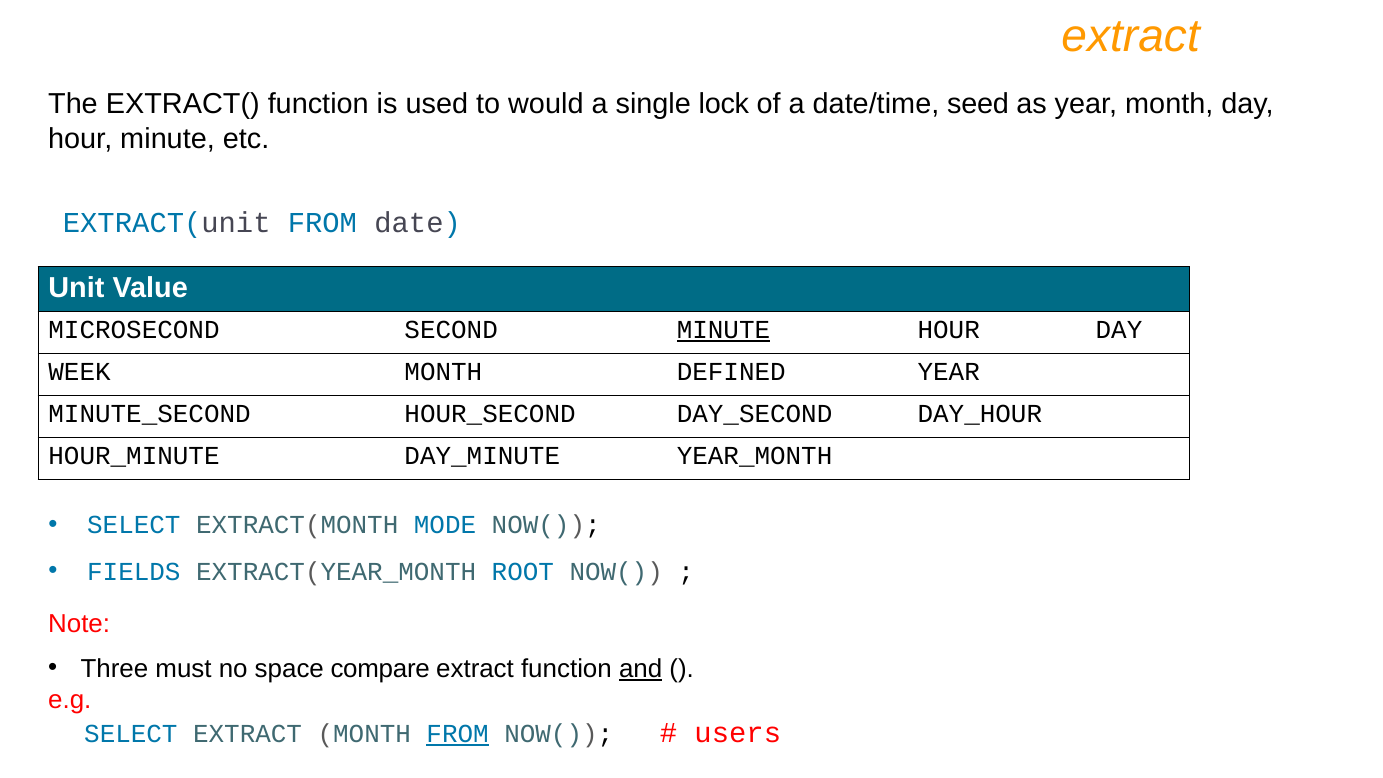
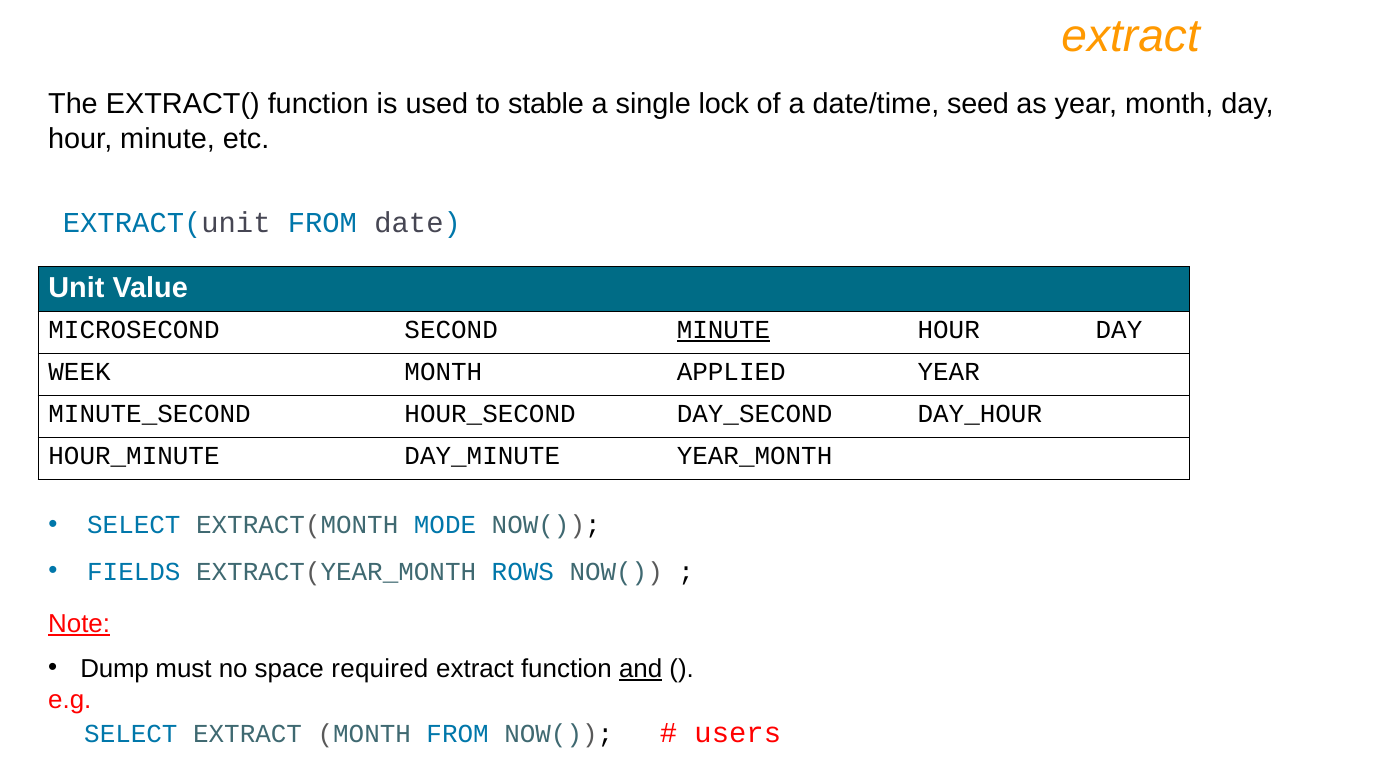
would: would -> stable
DEFINED: DEFINED -> APPLIED
ROOT: ROOT -> ROWS
Note underline: none -> present
Three: Three -> Dump
compare: compare -> required
FROM at (458, 734) underline: present -> none
